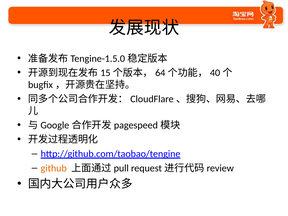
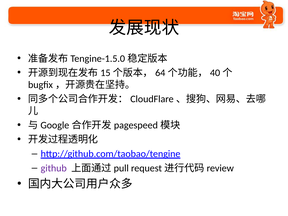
github colour: orange -> purple
